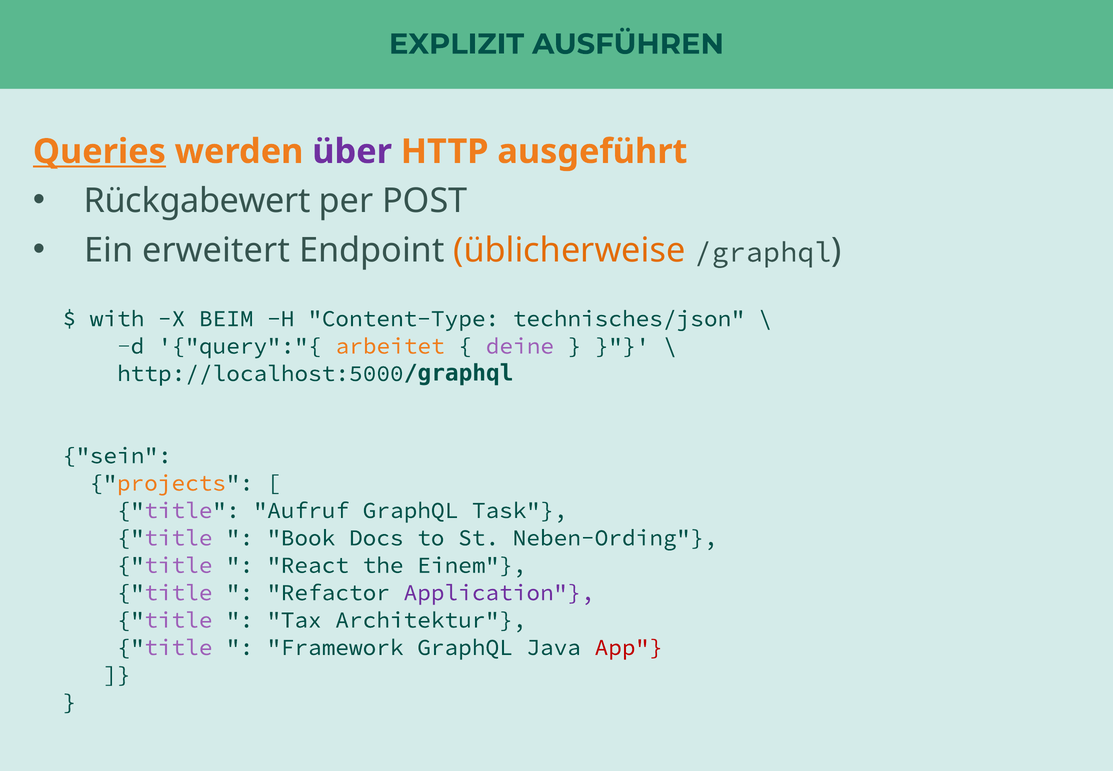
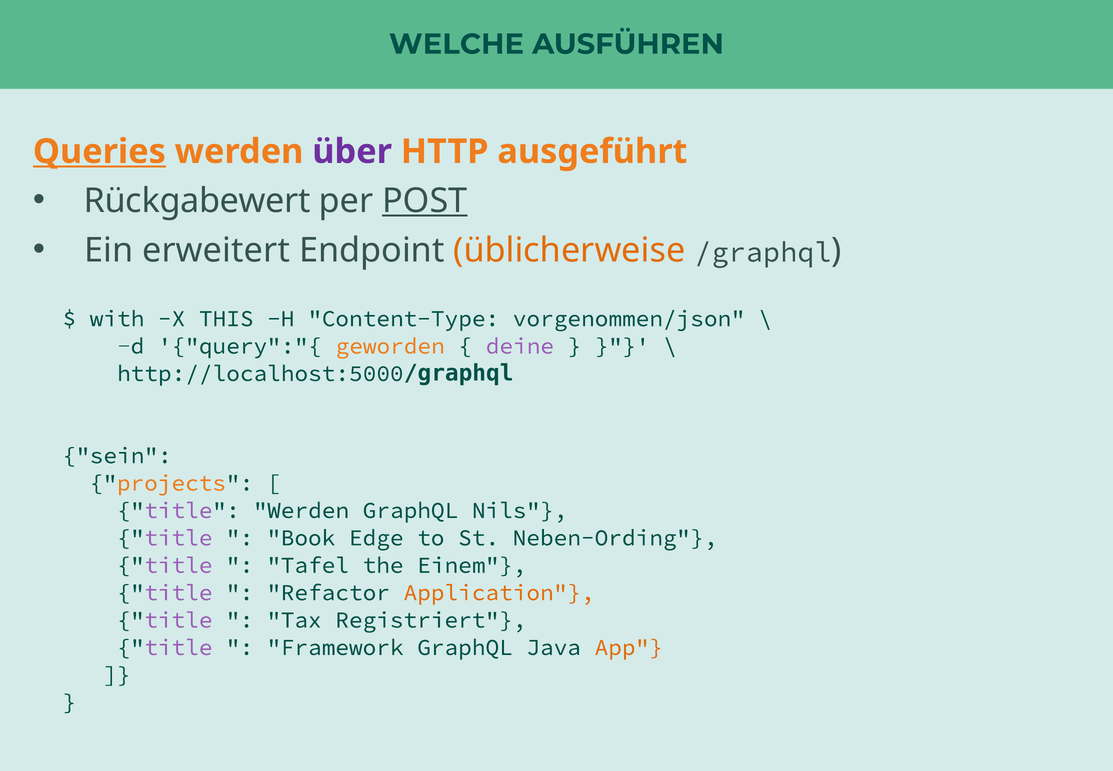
EXPLIZIT: EXPLIZIT -> WELCHE
POST underline: none -> present
BEIM: BEIM -> THIS
technisches/json: technisches/json -> vorgenommen/json
arbeitet: arbeitet -> geworden
title Aufruf: Aufruf -> Werden
Task: Task -> Nils
Docs: Docs -> Edge
React: React -> Tafel
Application colour: purple -> orange
Architektur: Architektur -> Registriert
App colour: red -> orange
